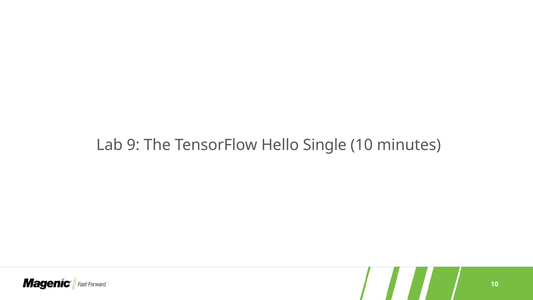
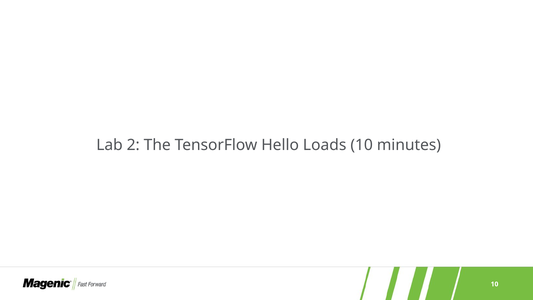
9: 9 -> 2
Single: Single -> Loads
